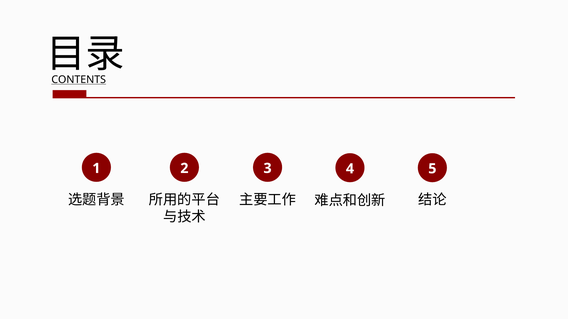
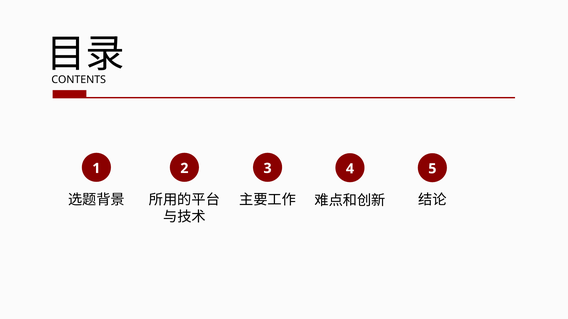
CONTENTS underline: present -> none
